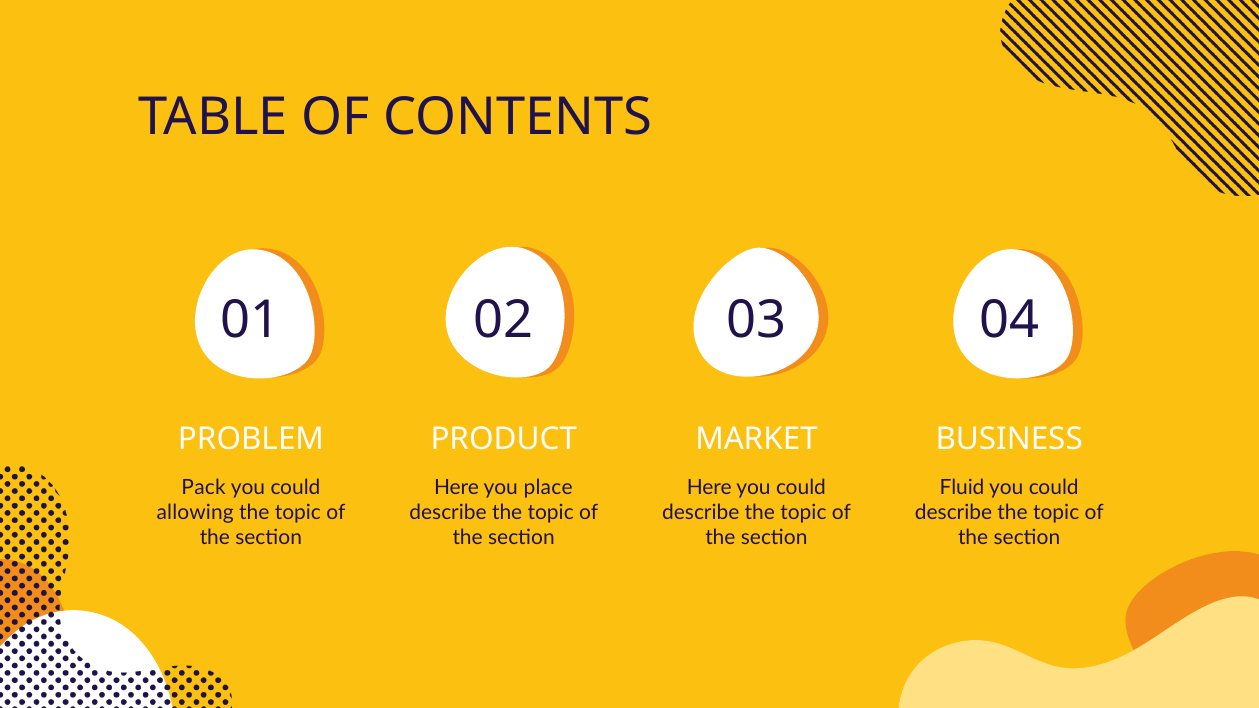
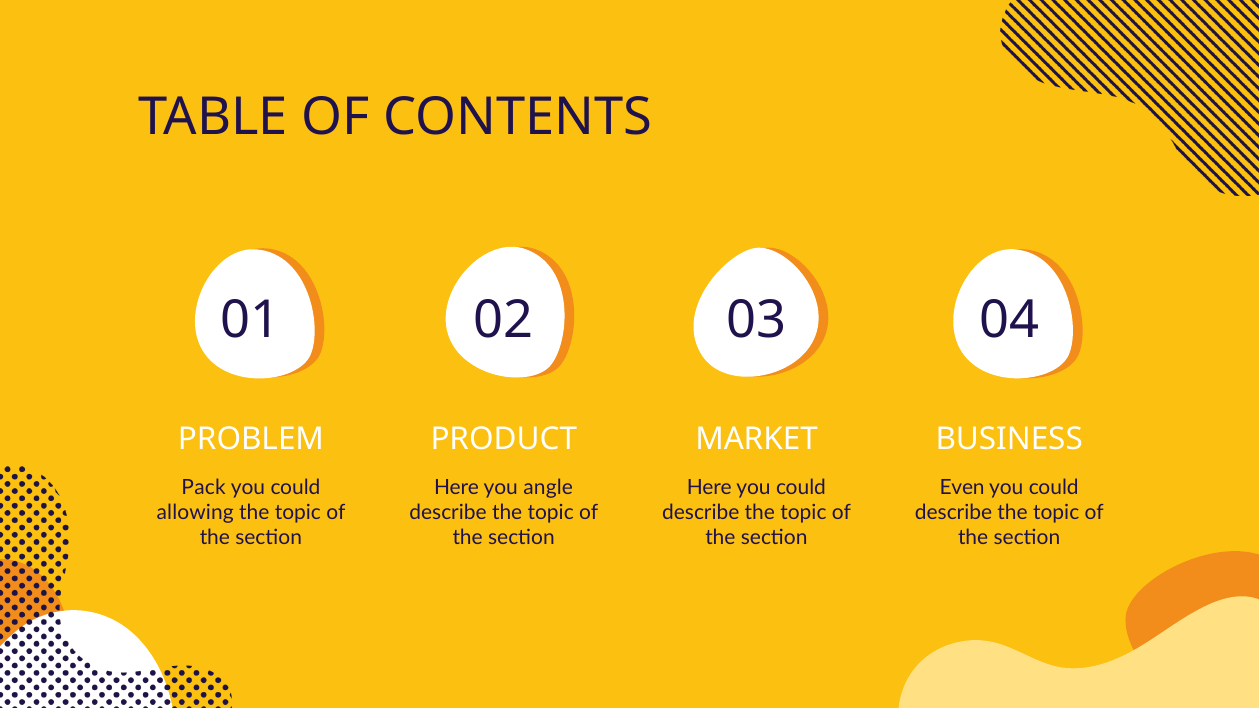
place: place -> angle
Fluid: Fluid -> Even
